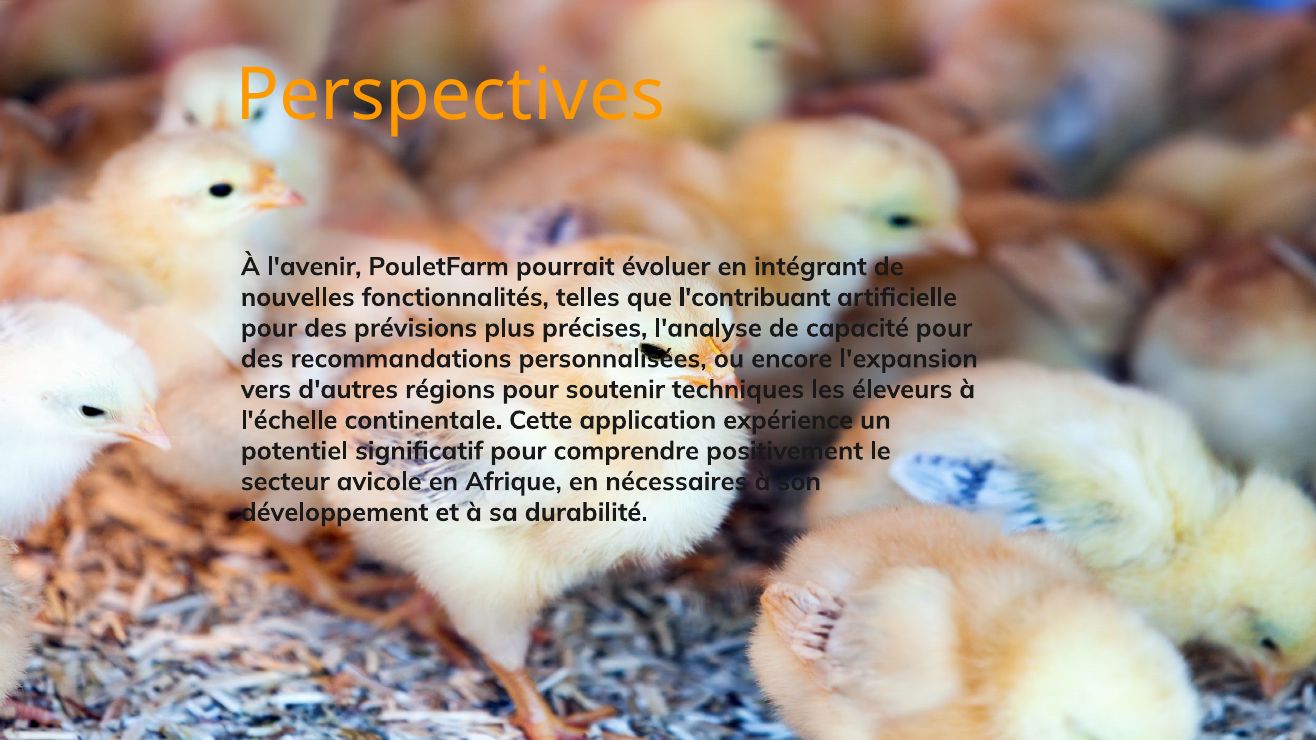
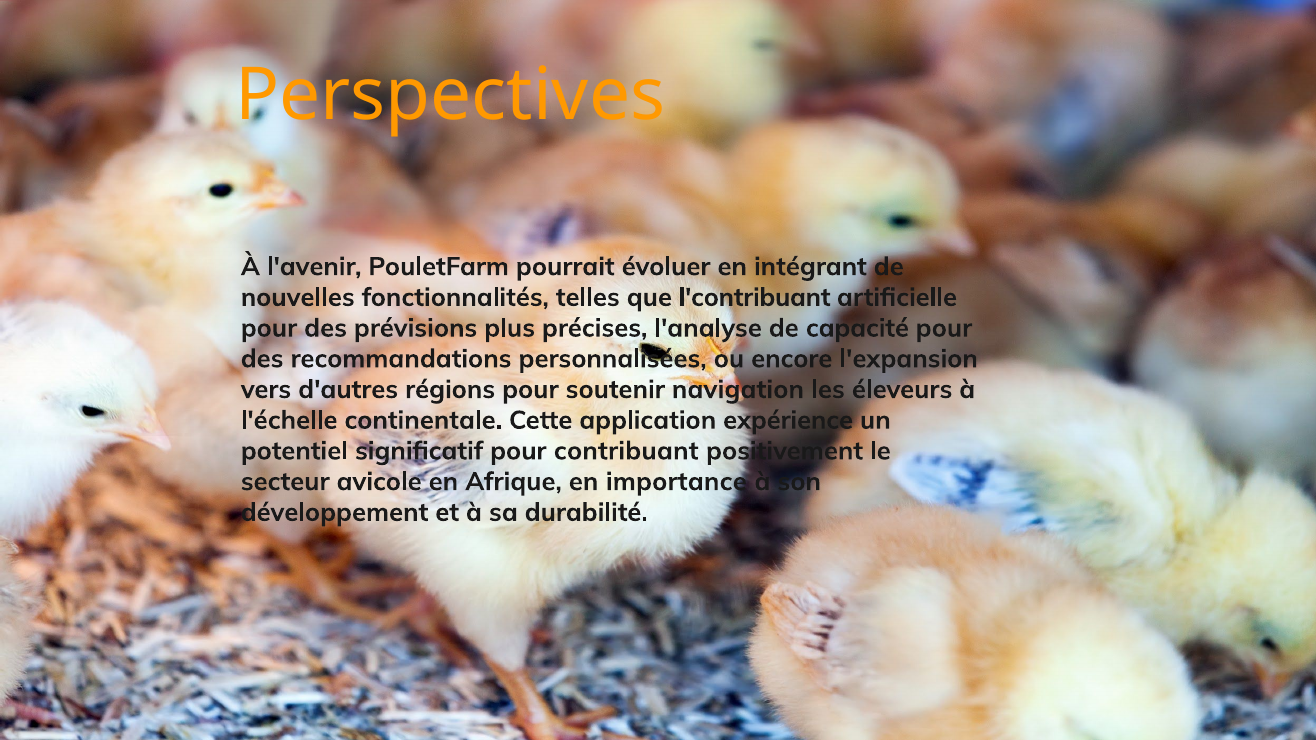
techniques: techniques -> navigation
comprendre: comprendre -> contribuant
nécessaires: nécessaires -> importance
